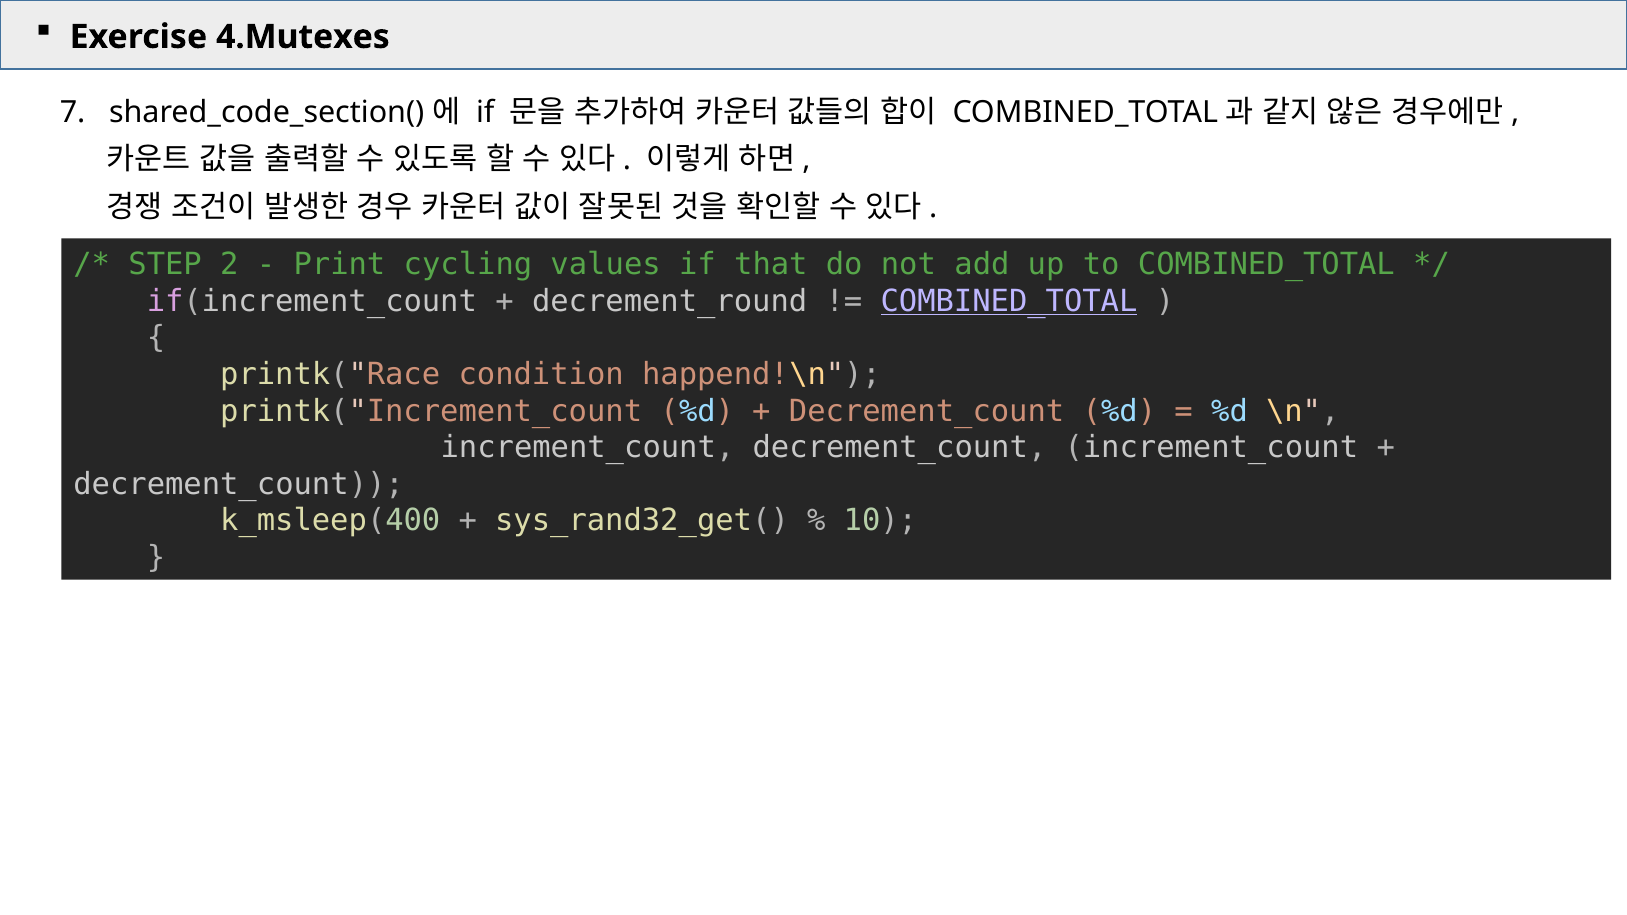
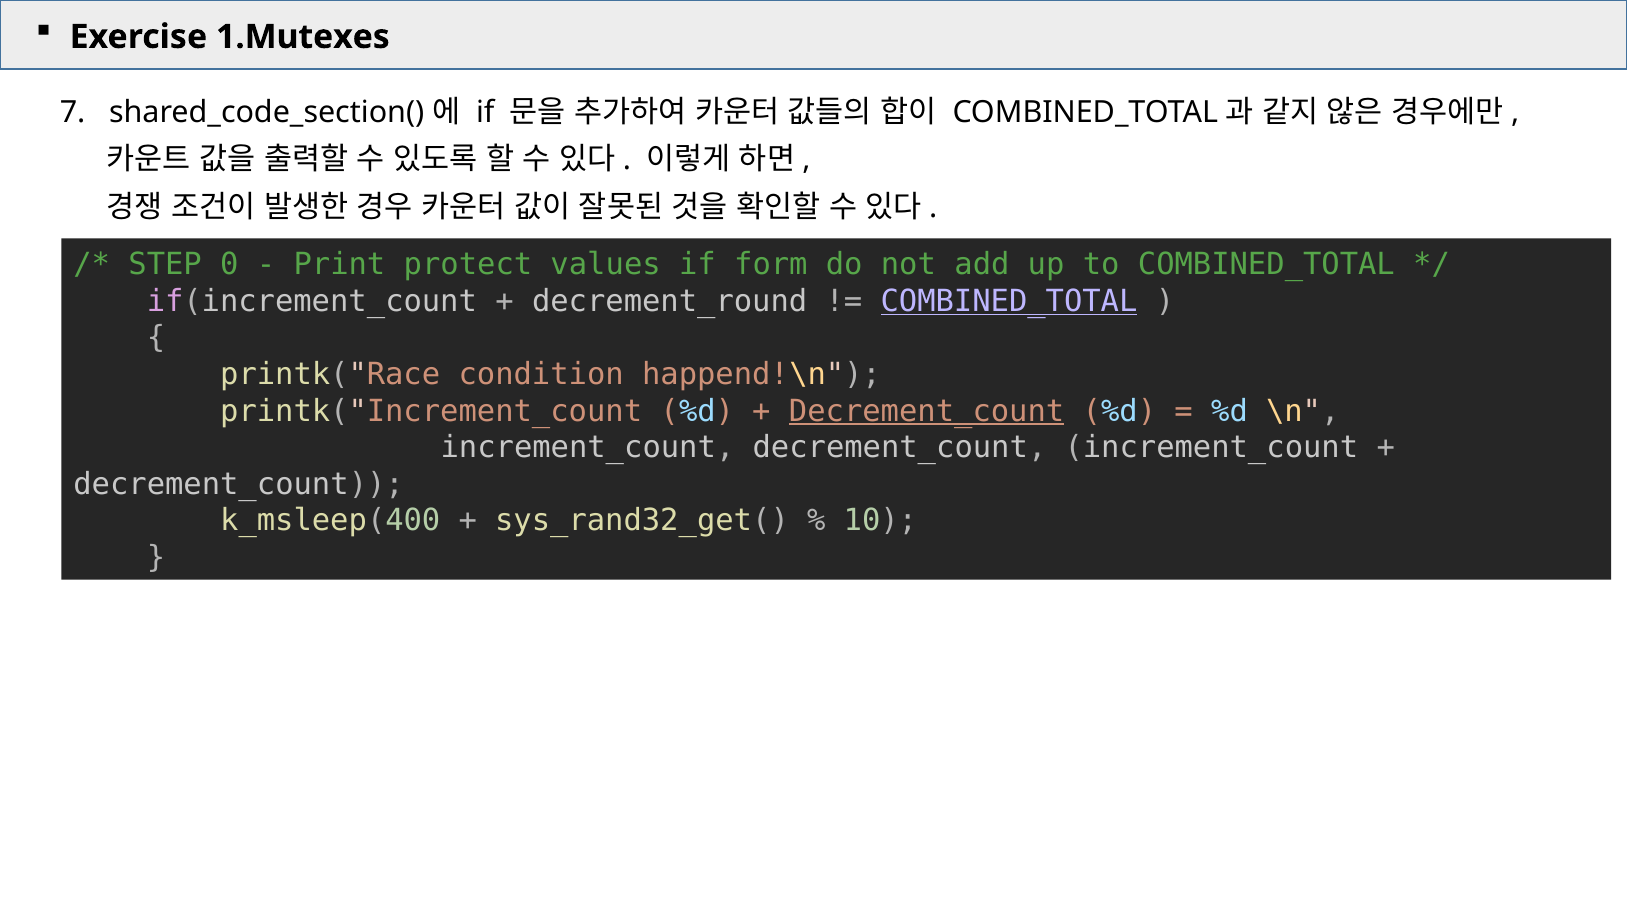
4.Mutexes: 4.Mutexes -> 1.Mutexes
2: 2 -> 0
cycling: cycling -> protect
that: that -> form
Decrement_count at (927, 411) underline: none -> present
